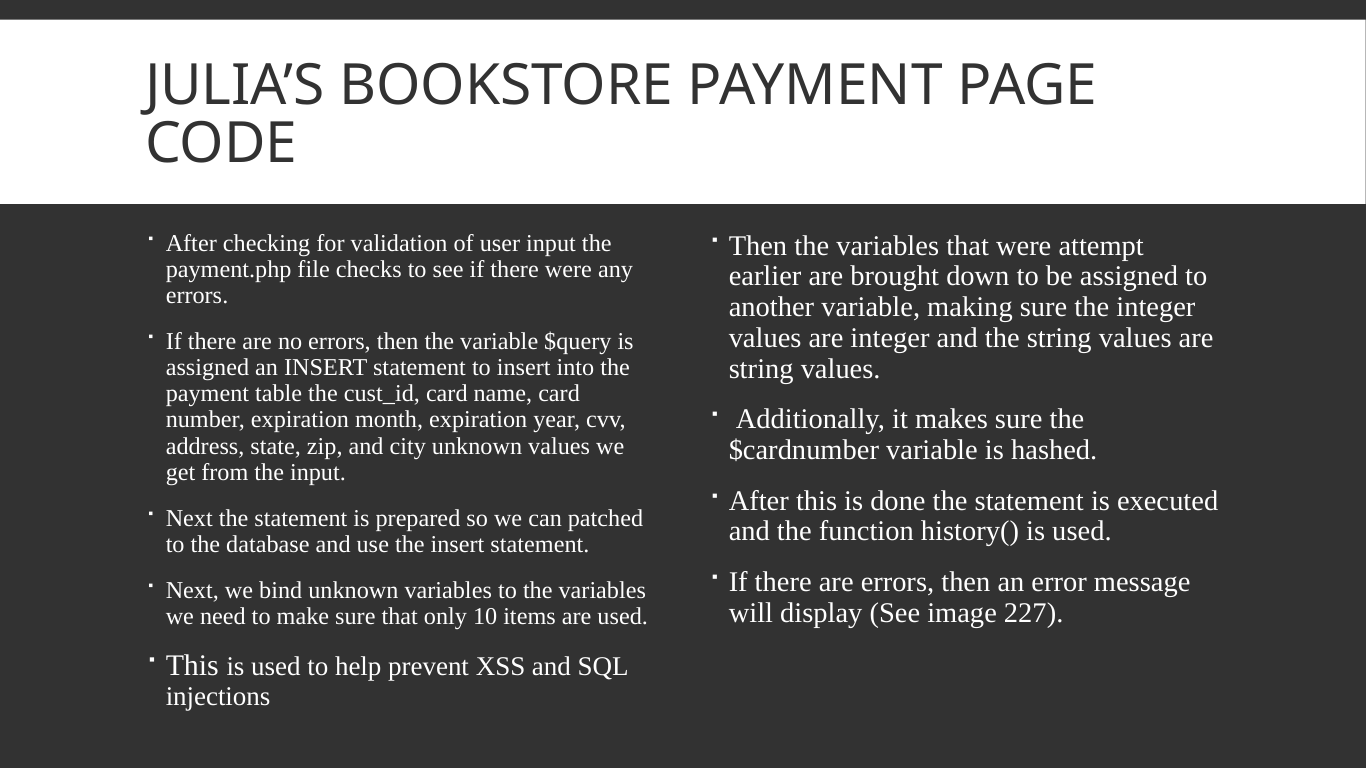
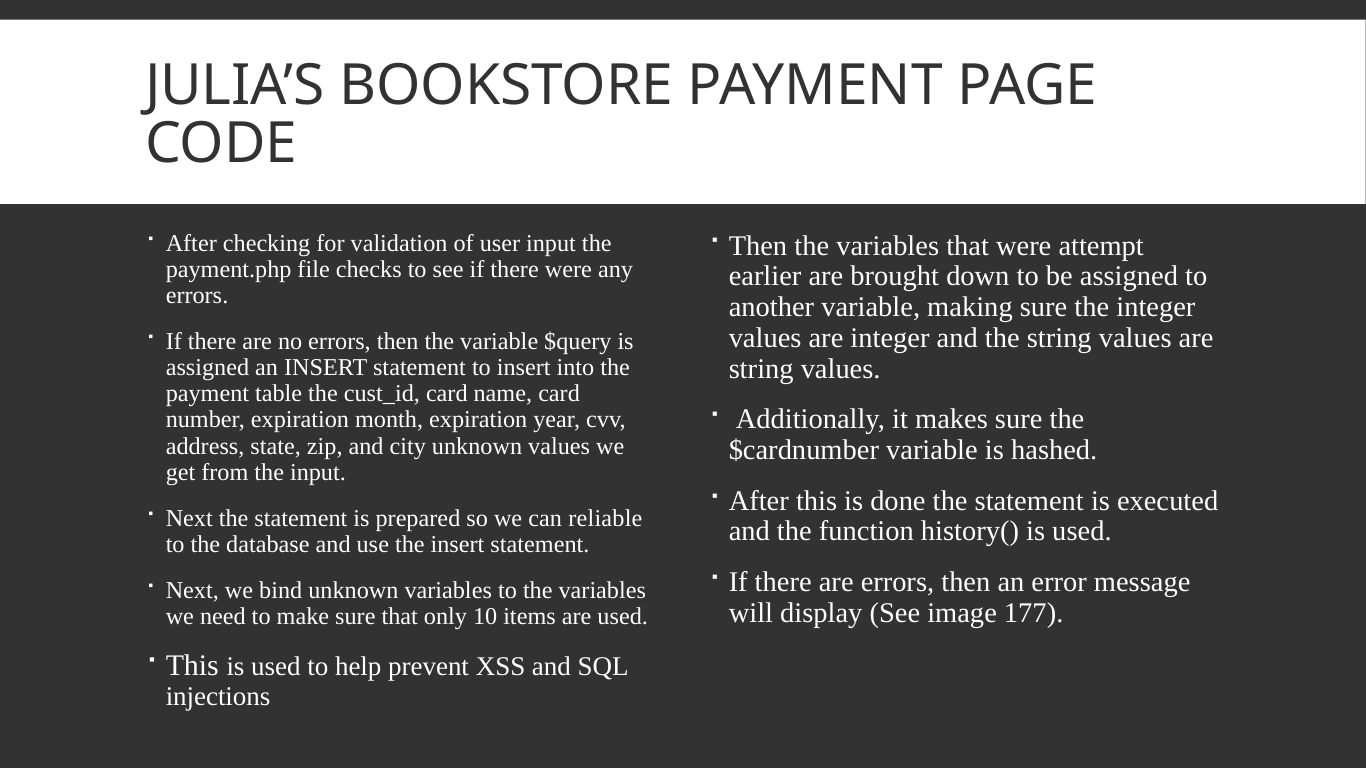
patched: patched -> reliable
227: 227 -> 177
